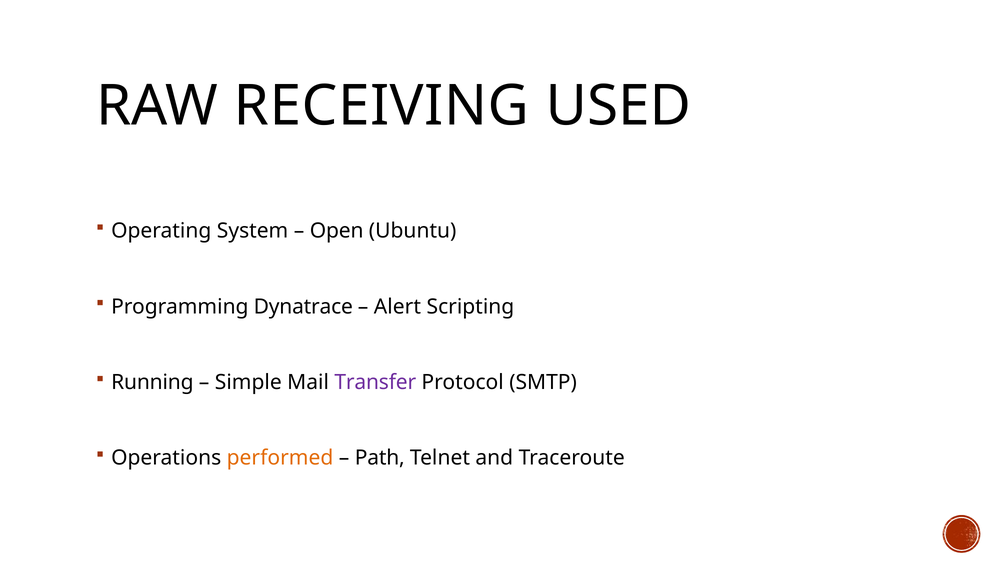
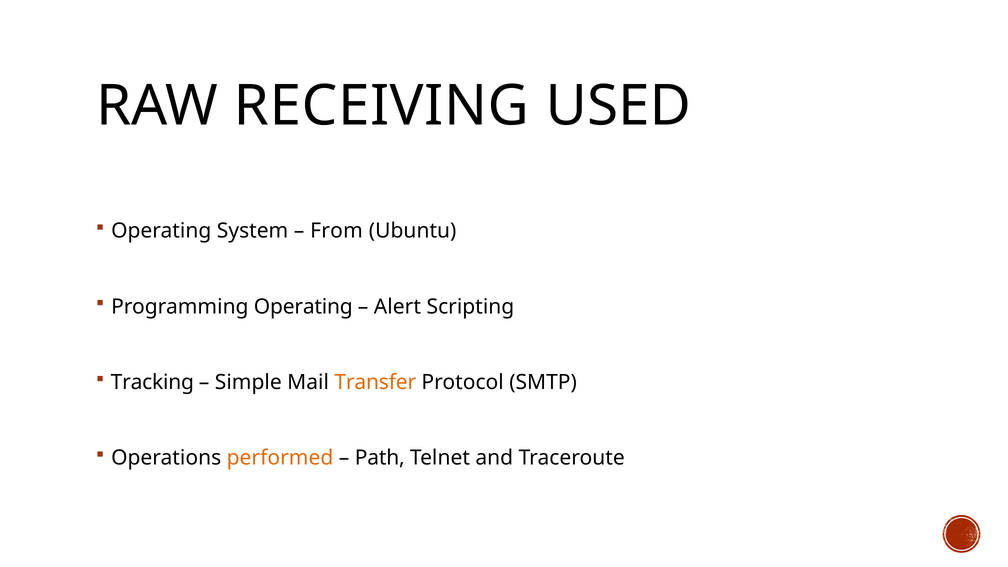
Open: Open -> From
Programming Dynatrace: Dynatrace -> Operating
Running: Running -> Tracking
Transfer colour: purple -> orange
